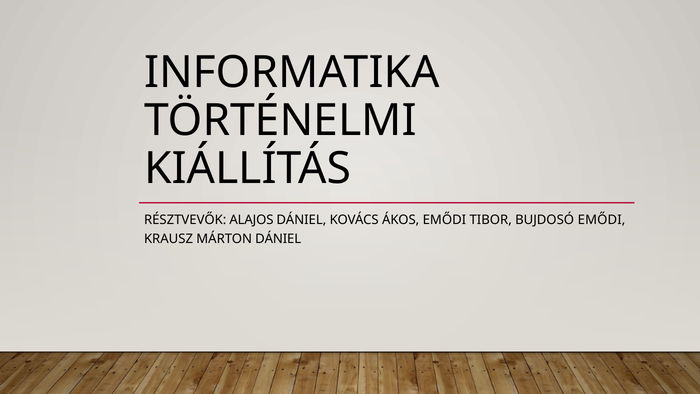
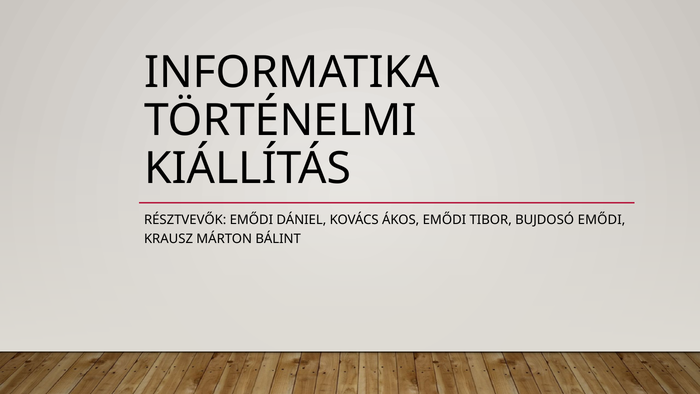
RÉSZTVEVŐK ALAJOS: ALAJOS -> EMŐDI
MÁRTON DÁNIEL: DÁNIEL -> BÁLINT
